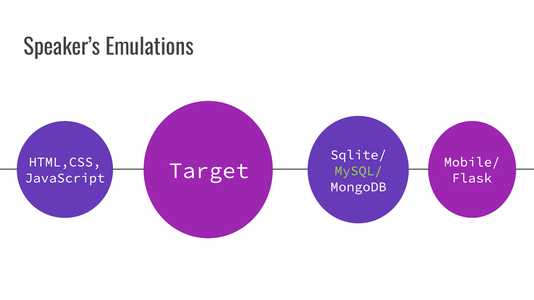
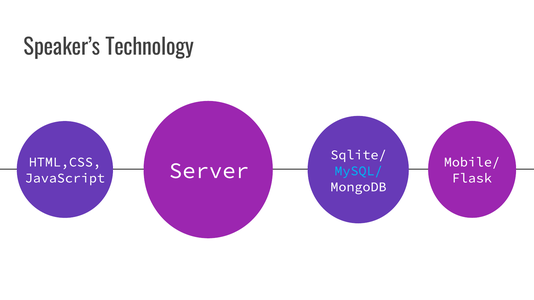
Emulations: Emulations -> Technology
MySQL/ colour: light green -> light blue
Target: Target -> Server
